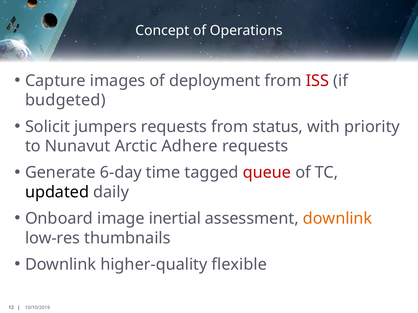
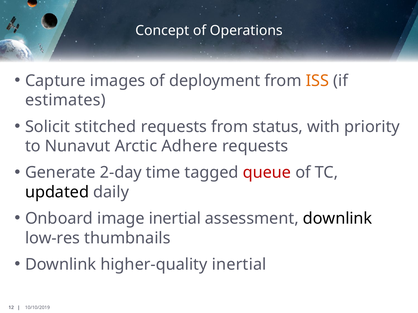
ISS colour: red -> orange
budgeted: budgeted -> estimates
jumpers: jumpers -> stitched
6-day: 6-day -> 2-day
downlink at (338, 219) colour: orange -> black
higher-quality flexible: flexible -> inertial
